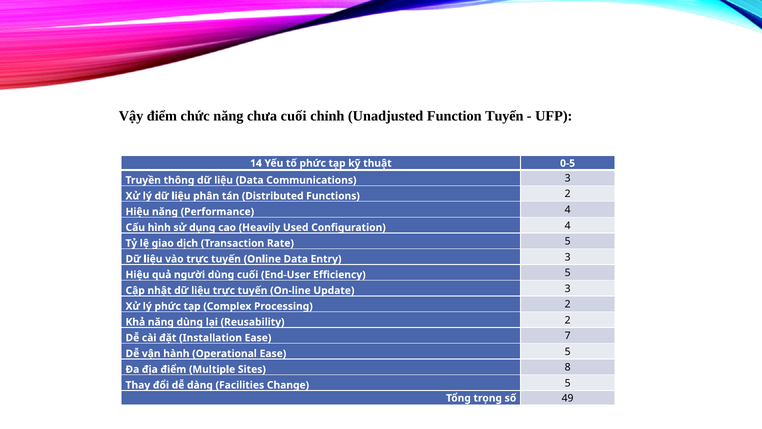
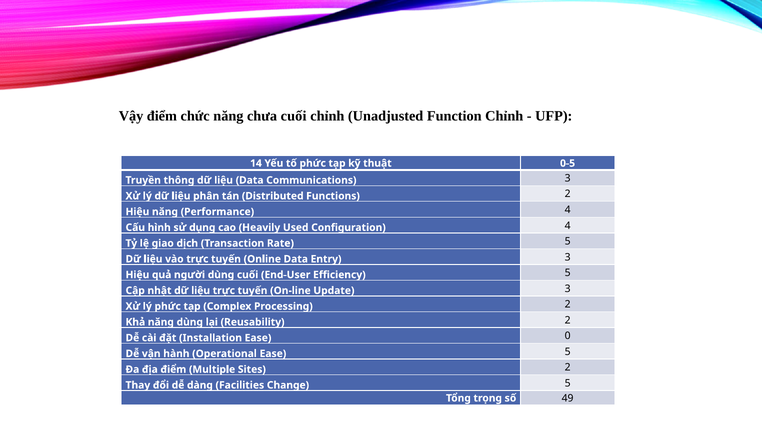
Function Tuyến: Tuyến -> Chỉnh
7: 7 -> 0
8 at (568, 367): 8 -> 2
